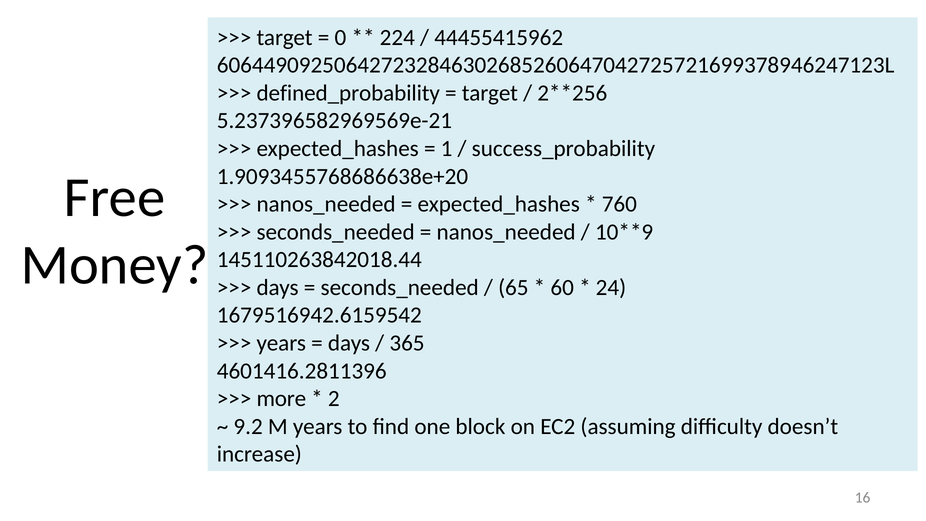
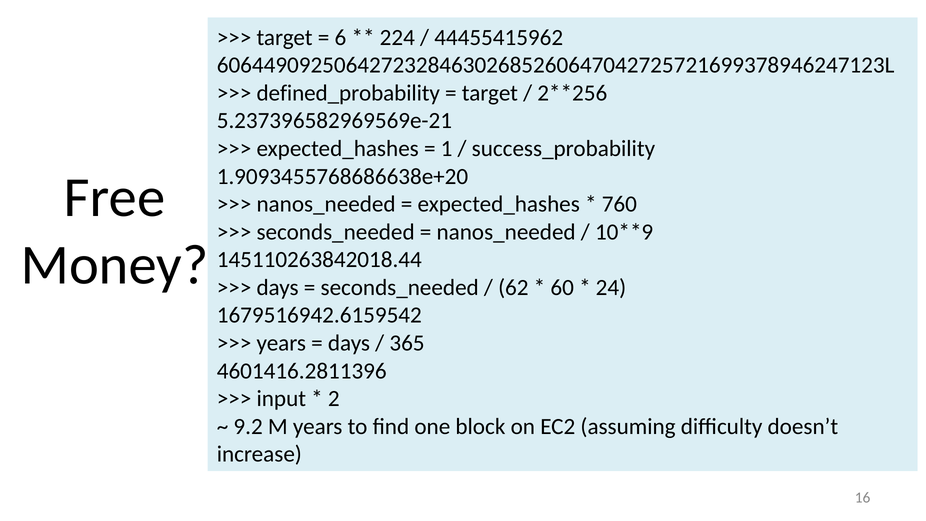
0: 0 -> 6
65: 65 -> 62
more: more -> input
